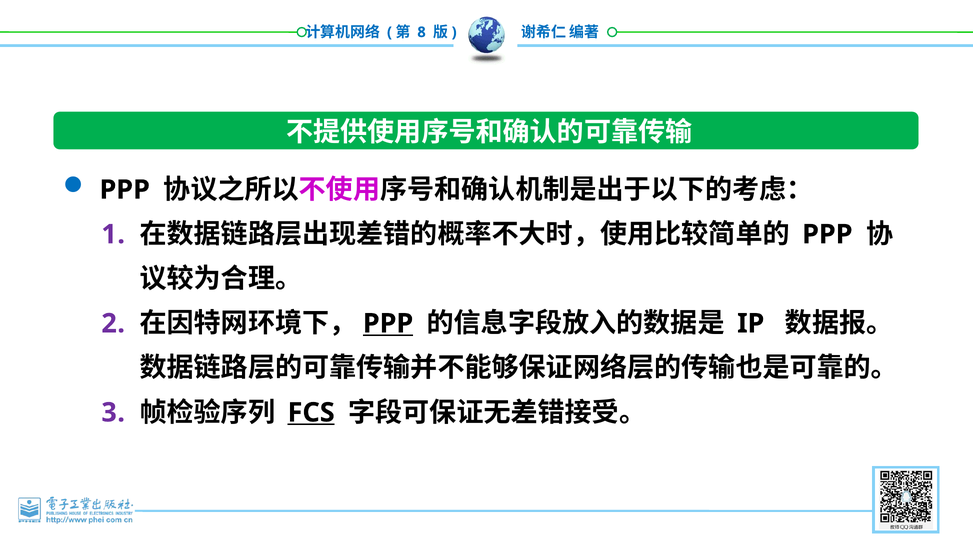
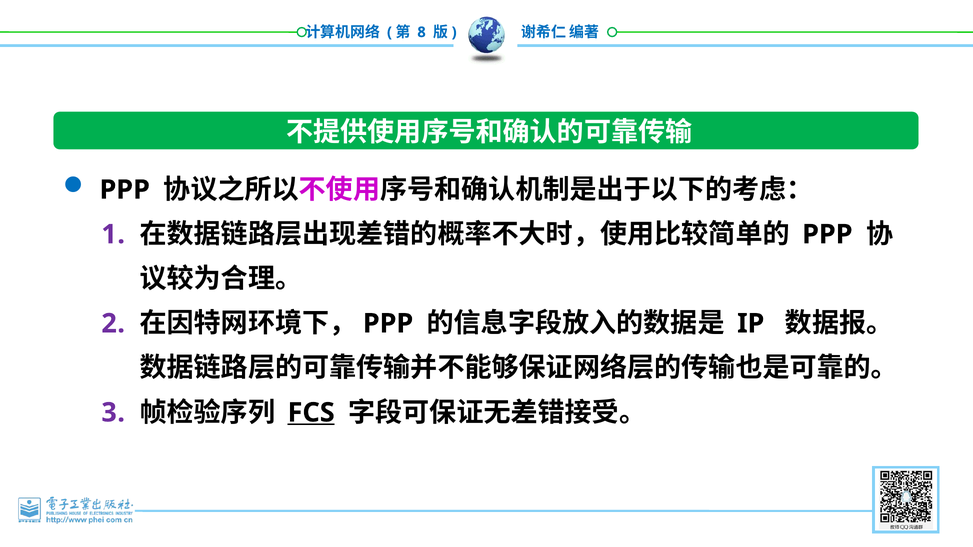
PPP at (388, 324) underline: present -> none
